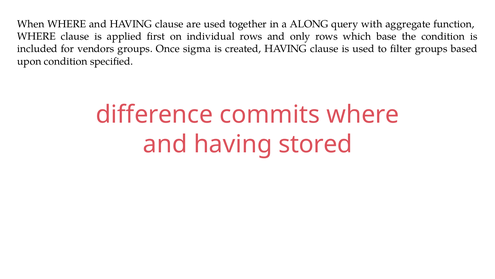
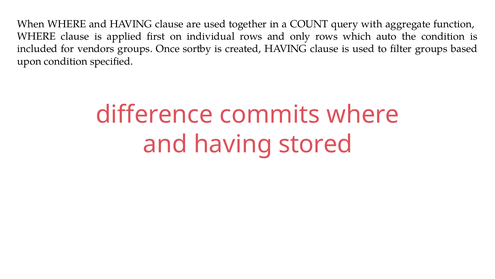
ALONG: ALONG -> COUNT
base: base -> auto
sigma: sigma -> sortby
